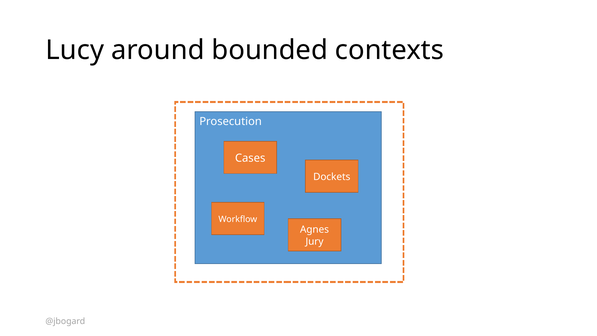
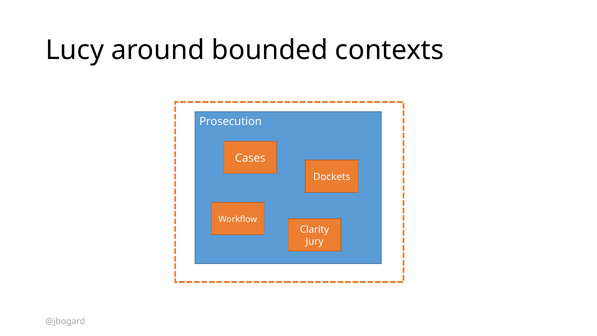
Agnes: Agnes -> Clarity
